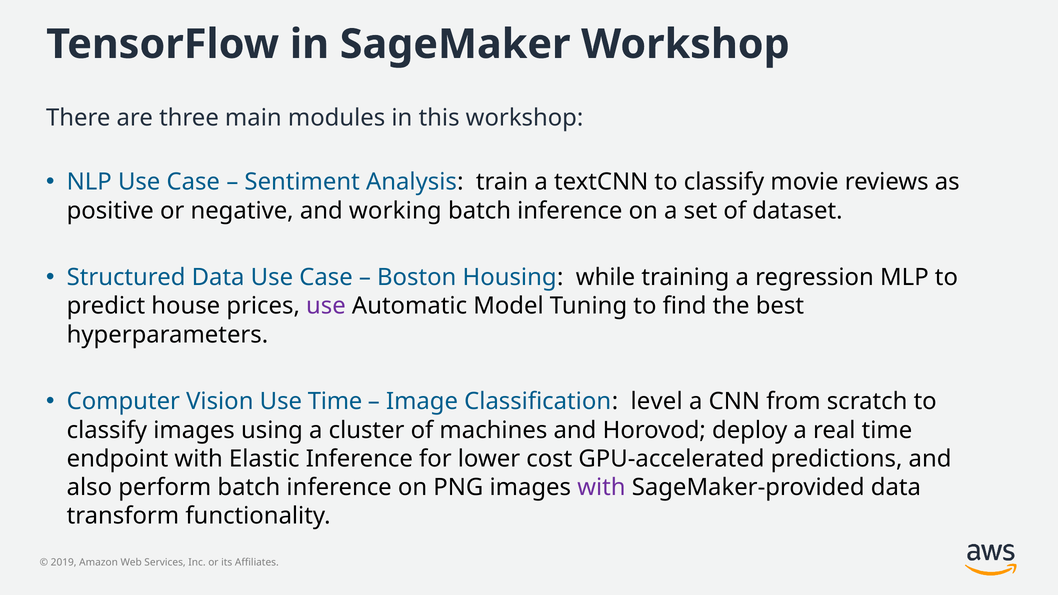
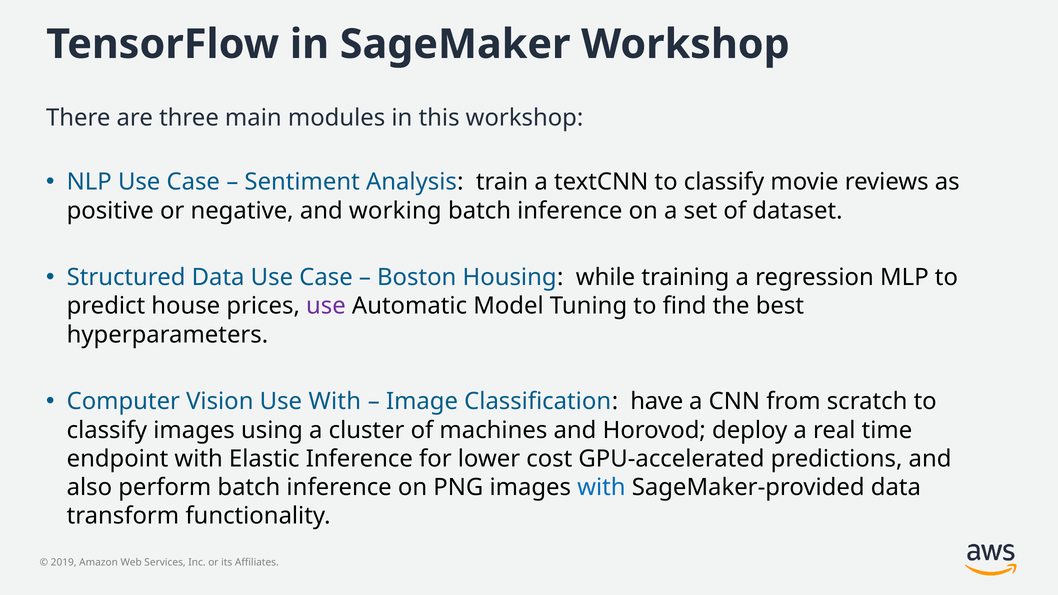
Use Time: Time -> With
level: level -> have
with at (601, 488) colour: purple -> blue
